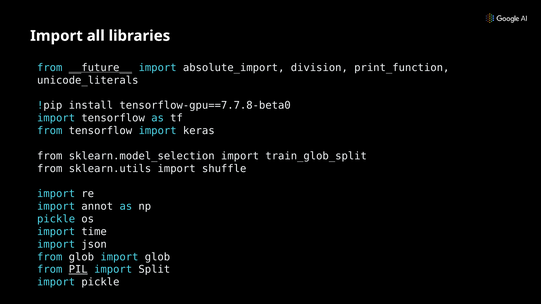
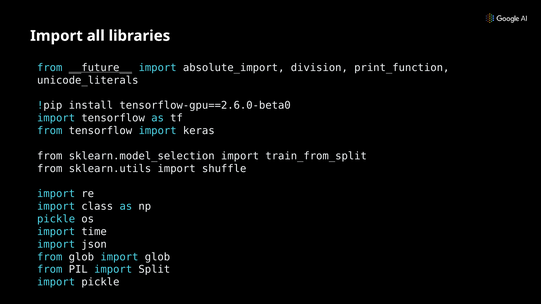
tensorflow-gpu==7.7.8-beta0: tensorflow-gpu==7.7.8-beta0 -> tensorflow-gpu==2.6.0-beta0
train_glob_split: train_glob_split -> train_from_split
annot: annot -> class
PIL underline: present -> none
